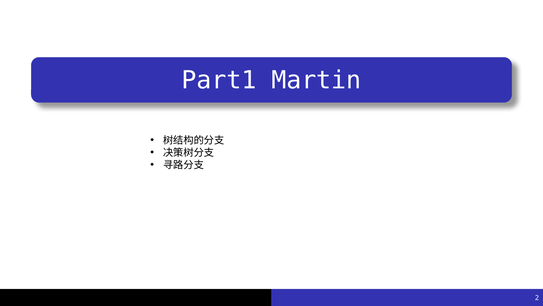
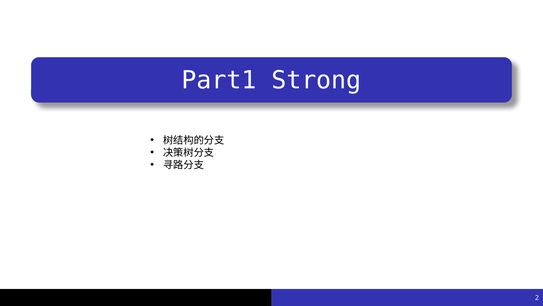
Martin: Martin -> Strong
